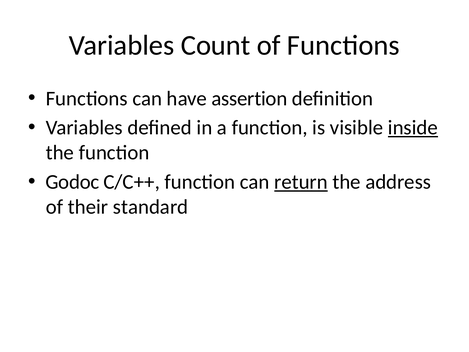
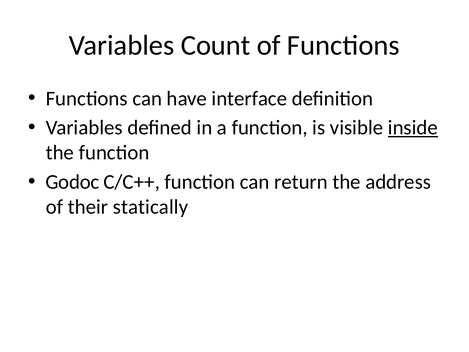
assertion: assertion -> interface
return underline: present -> none
standard: standard -> statically
